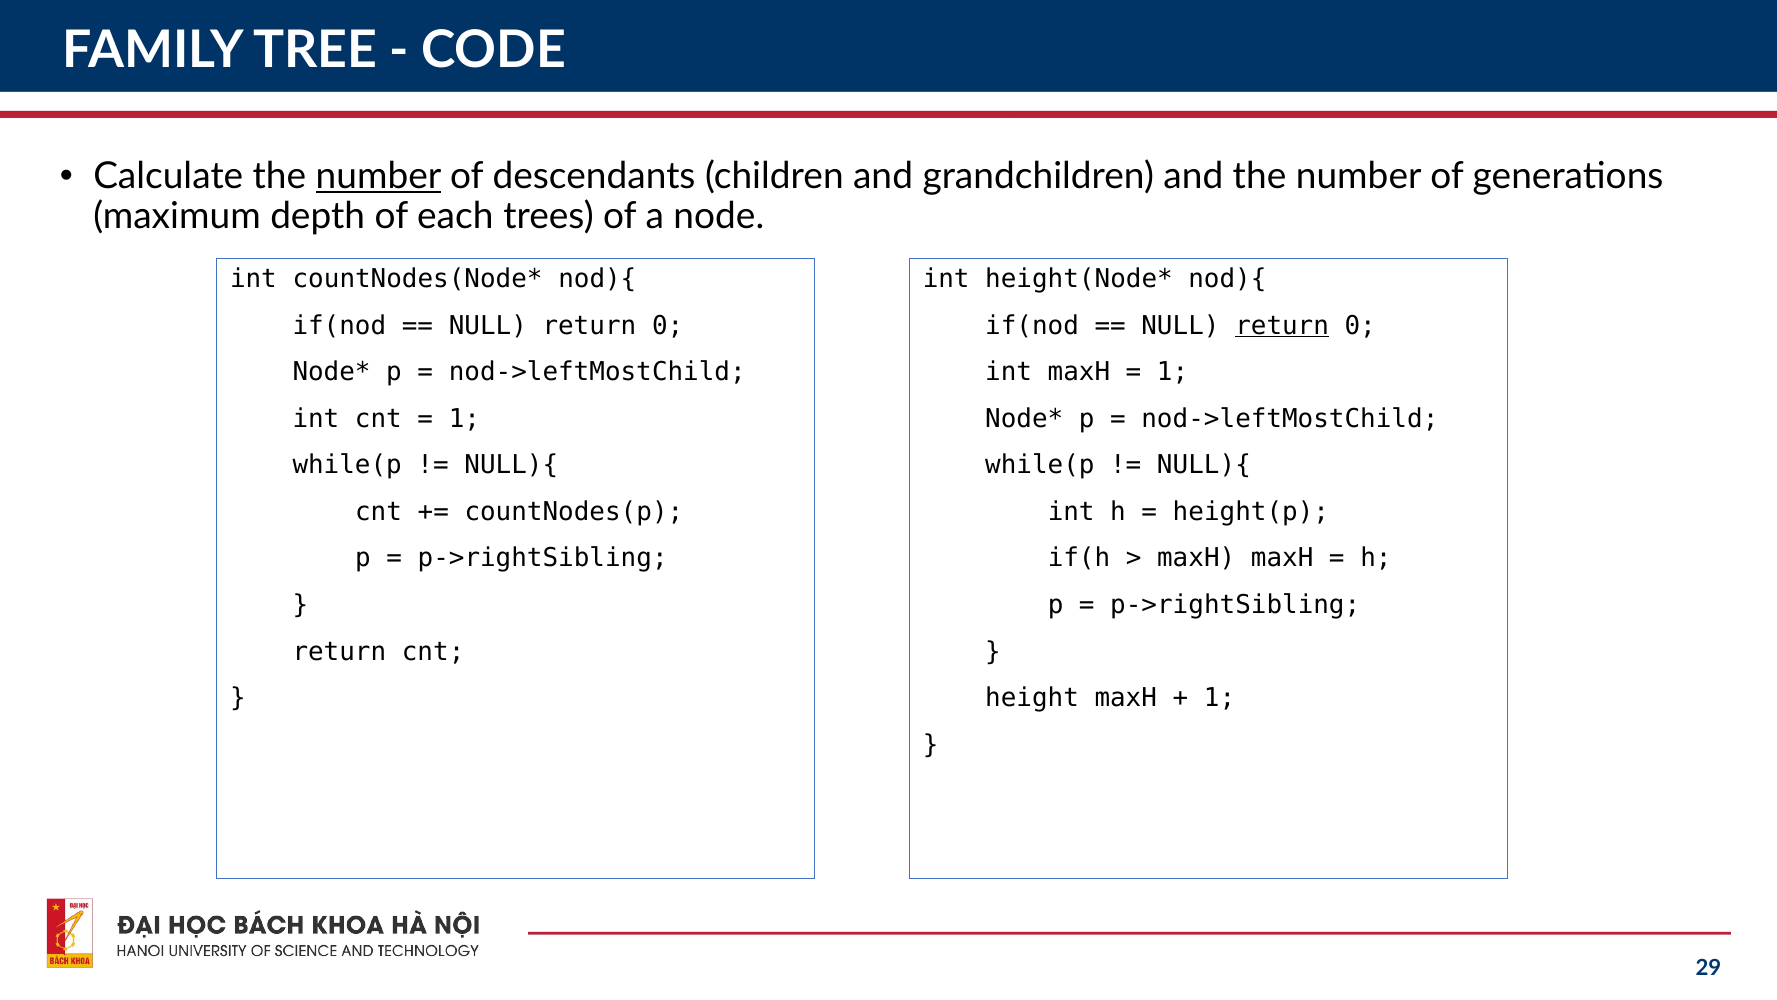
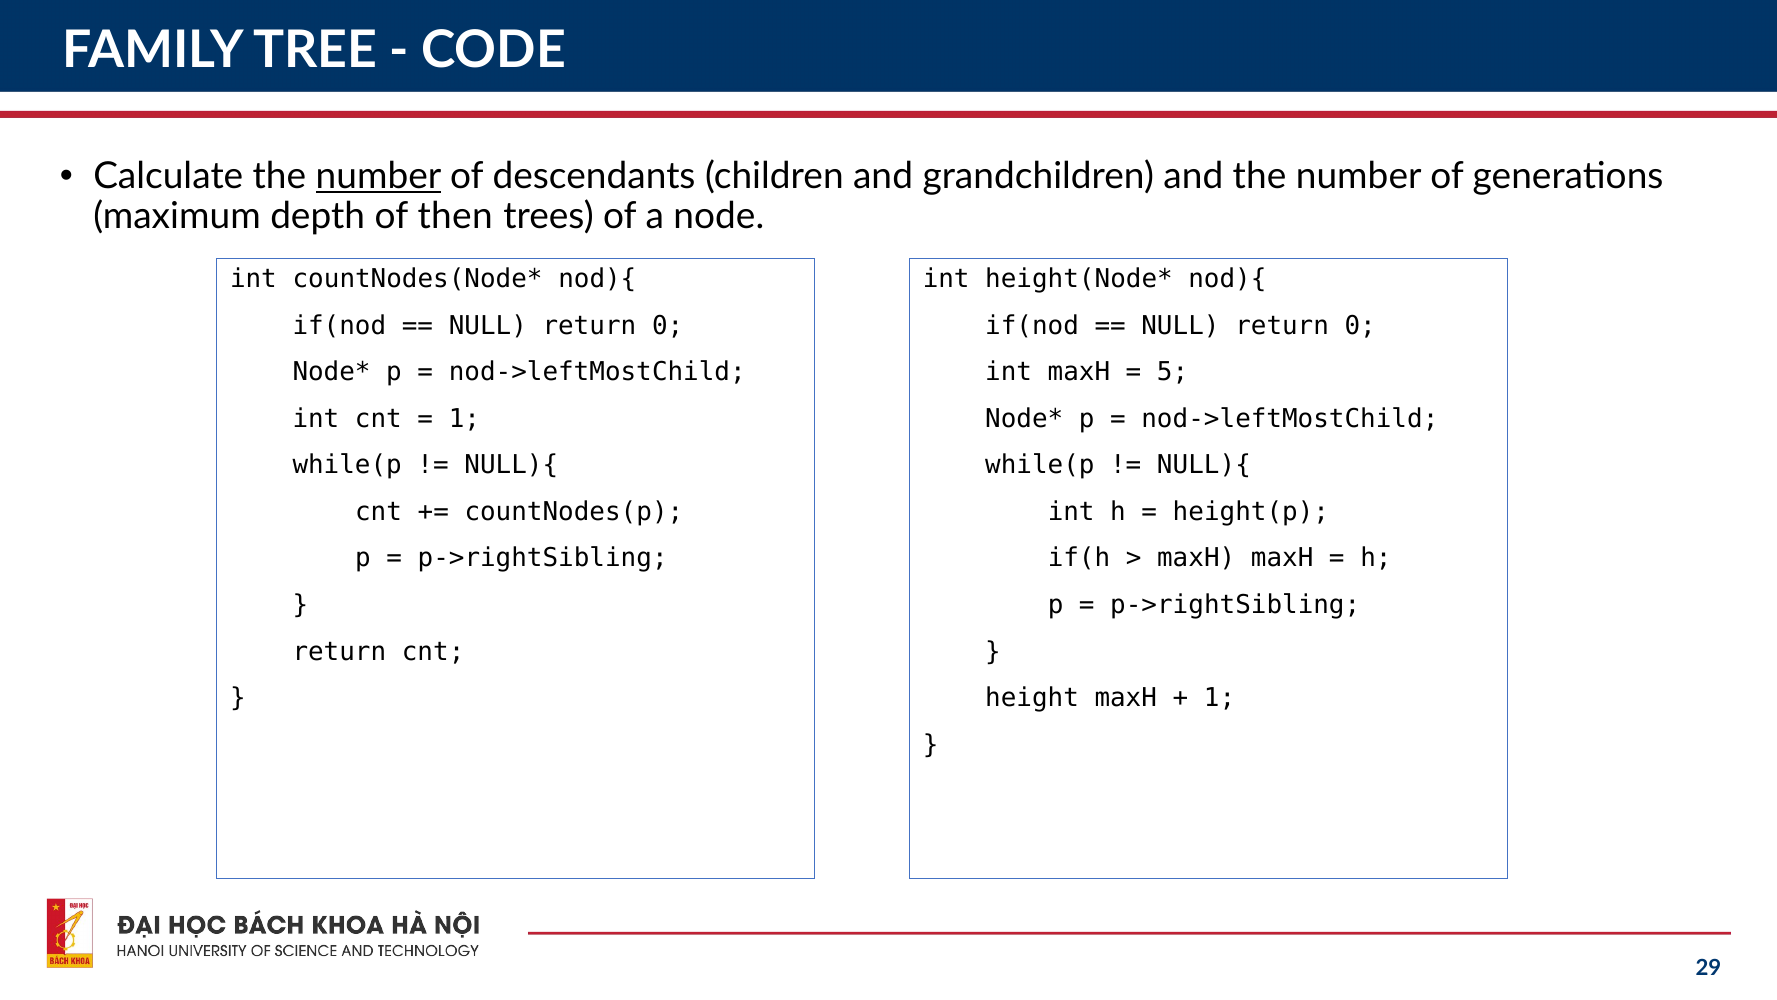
each: each -> then
return at (1282, 325) underline: present -> none
1 at (1173, 372): 1 -> 5
